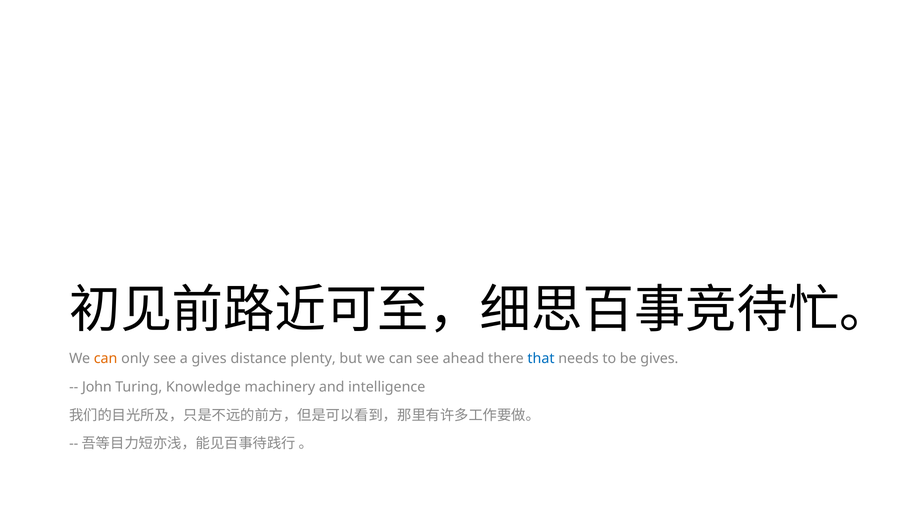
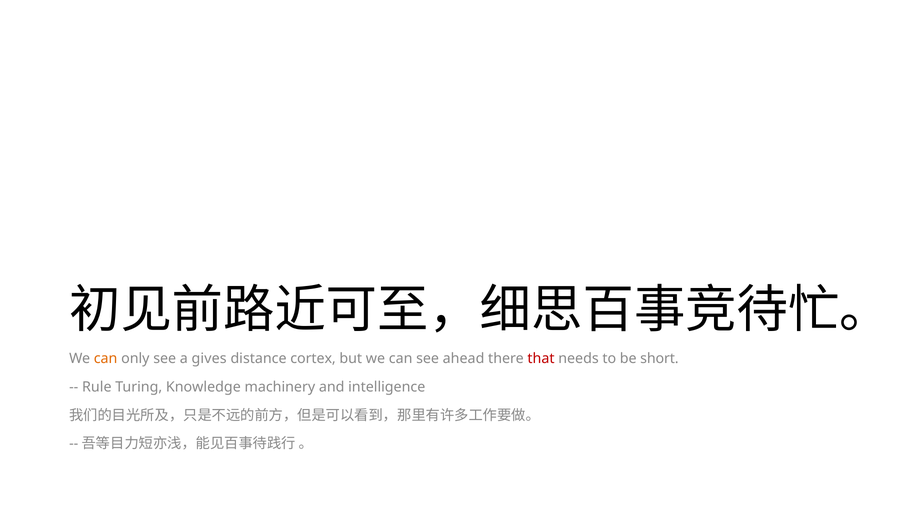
plenty: plenty -> cortex
that colour: blue -> red
be gives: gives -> short
John: John -> Rule
